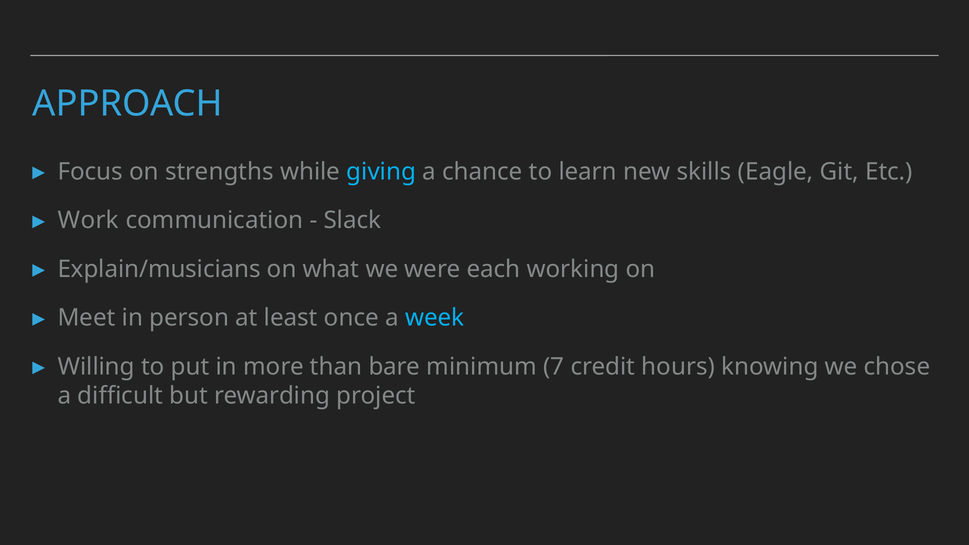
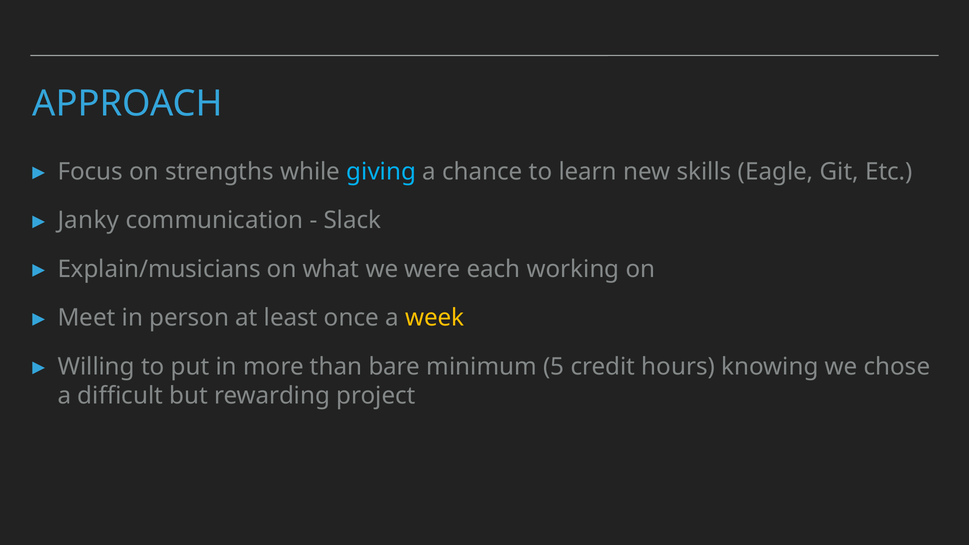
Work: Work -> Janky
week colour: light blue -> yellow
7: 7 -> 5
